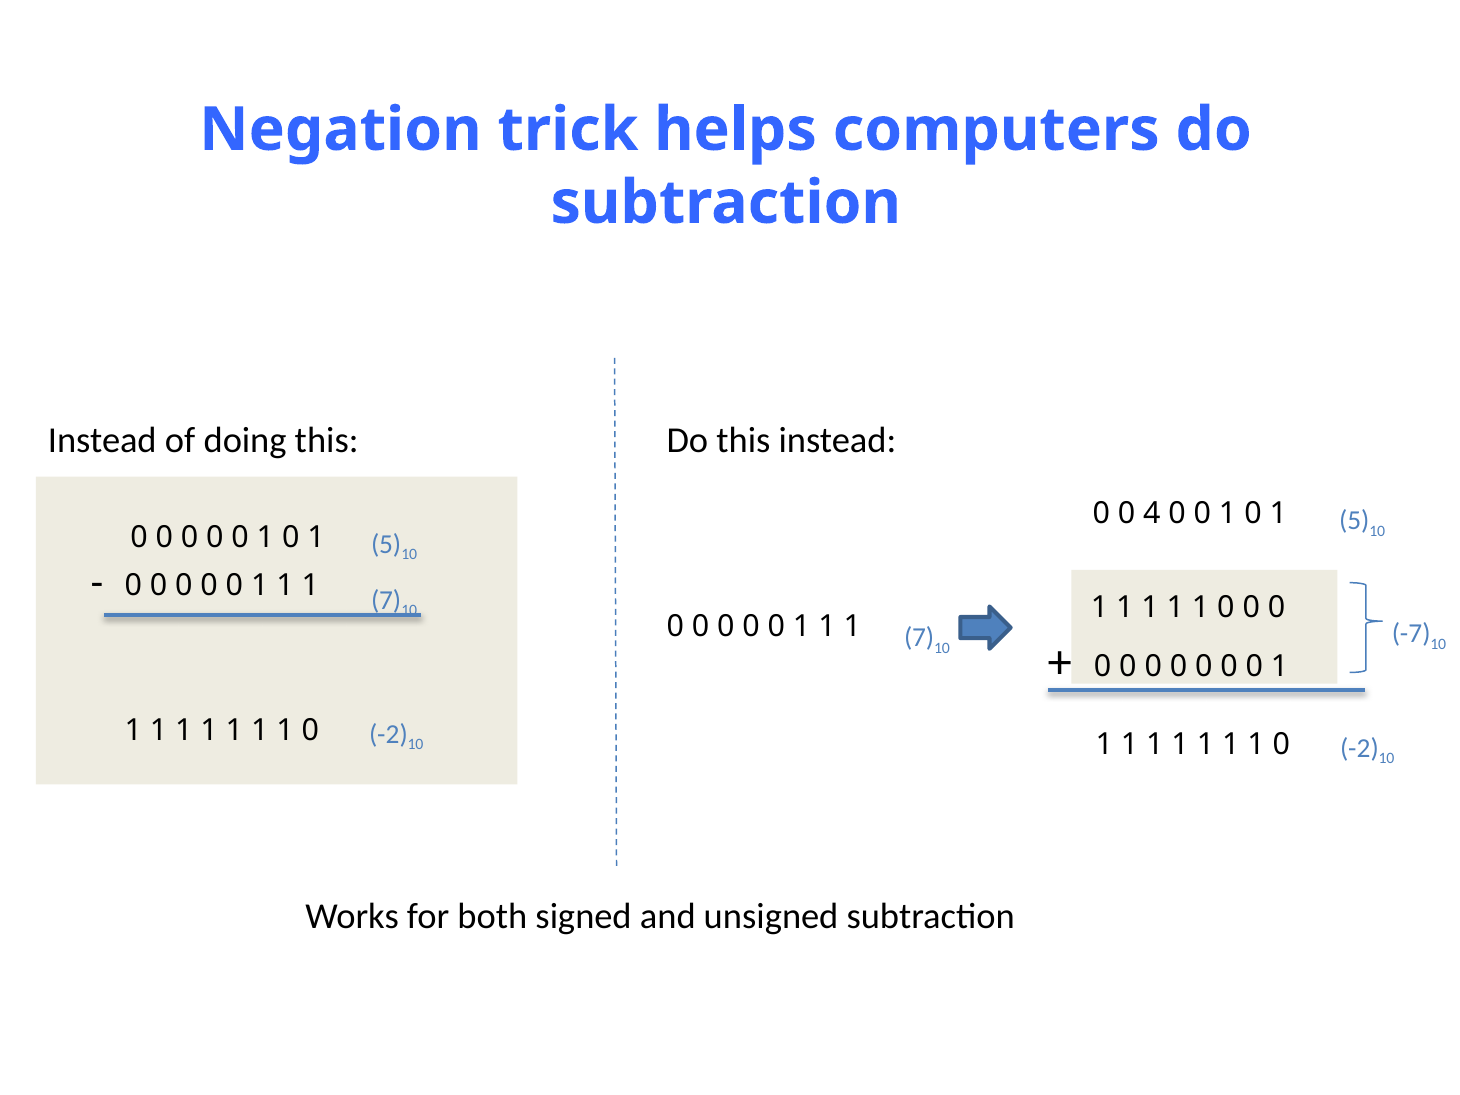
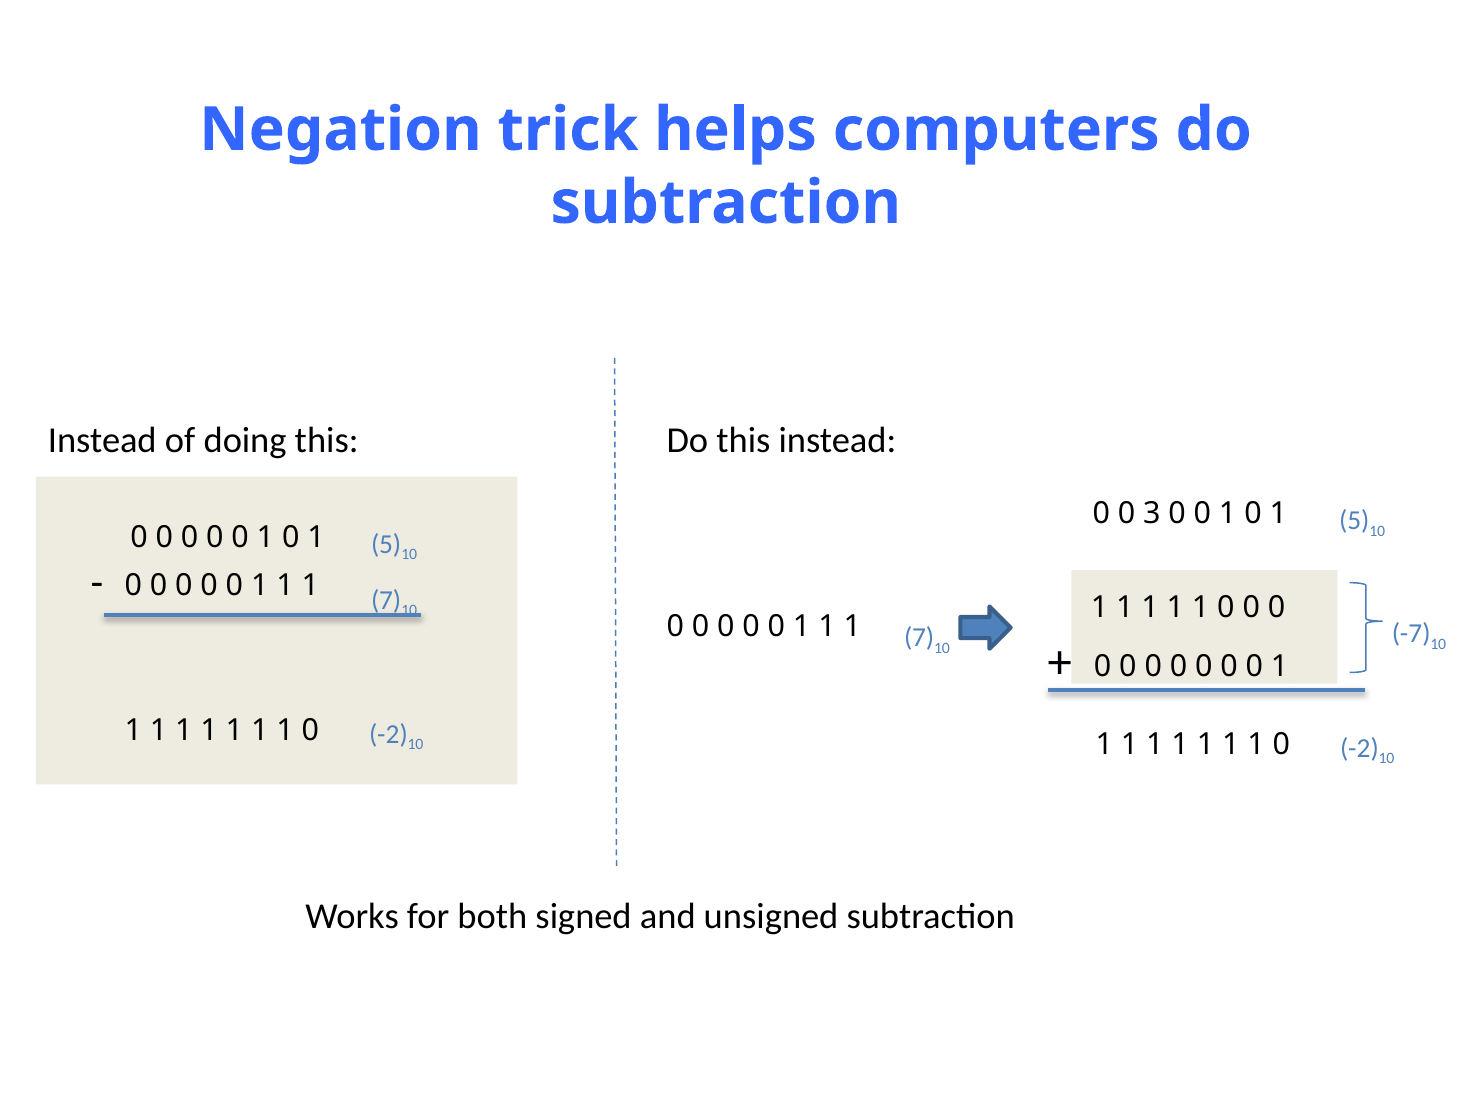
4: 4 -> 3
